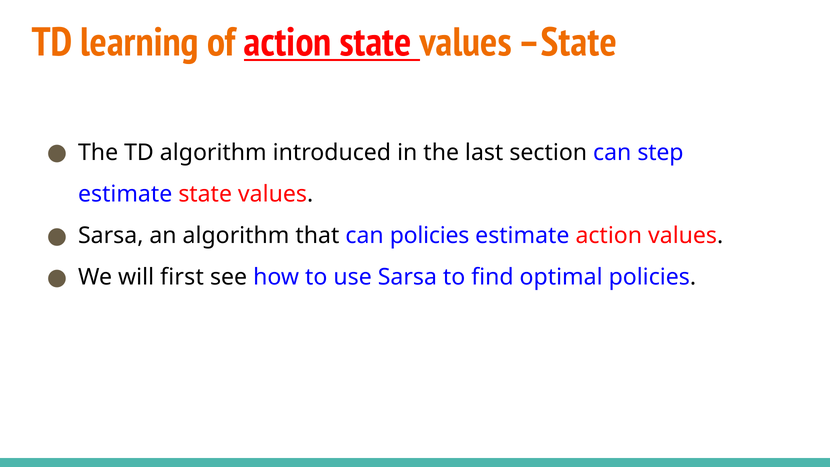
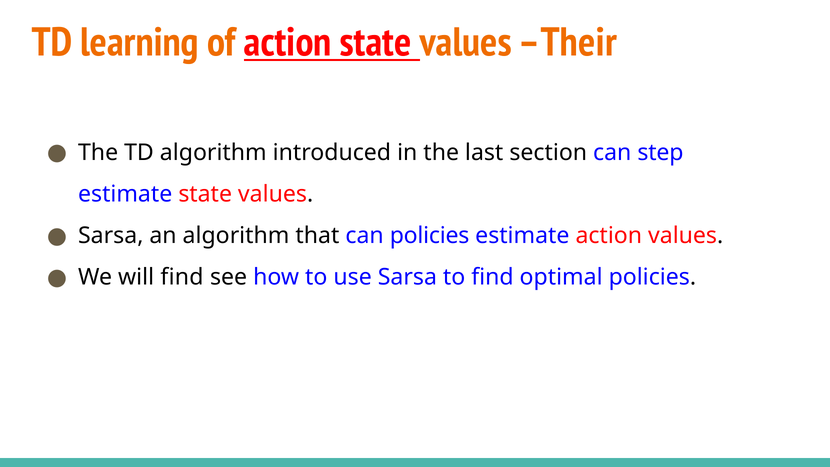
values State: State -> Their
will first: first -> find
